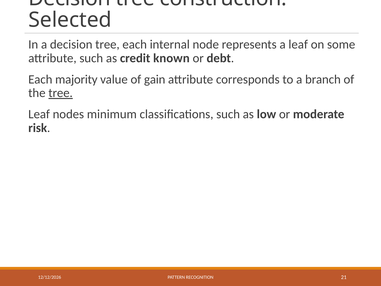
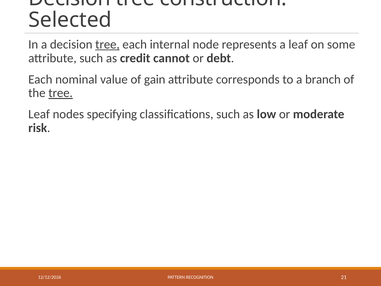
tree at (107, 44) underline: none -> present
known: known -> cannot
majority: majority -> nominal
minimum: minimum -> specifying
